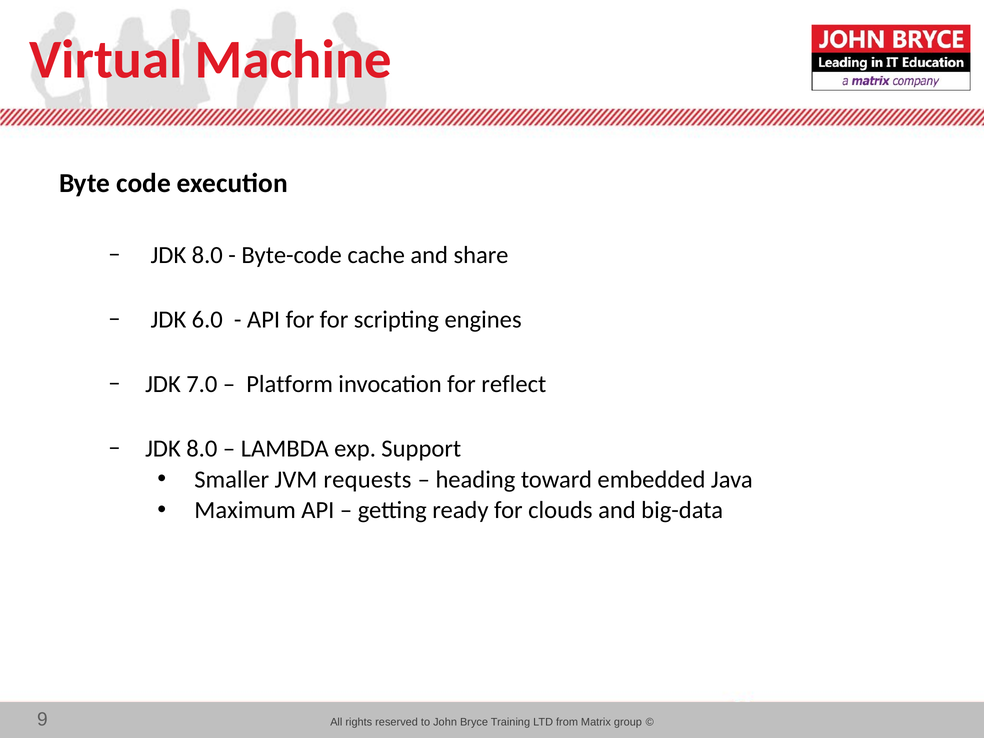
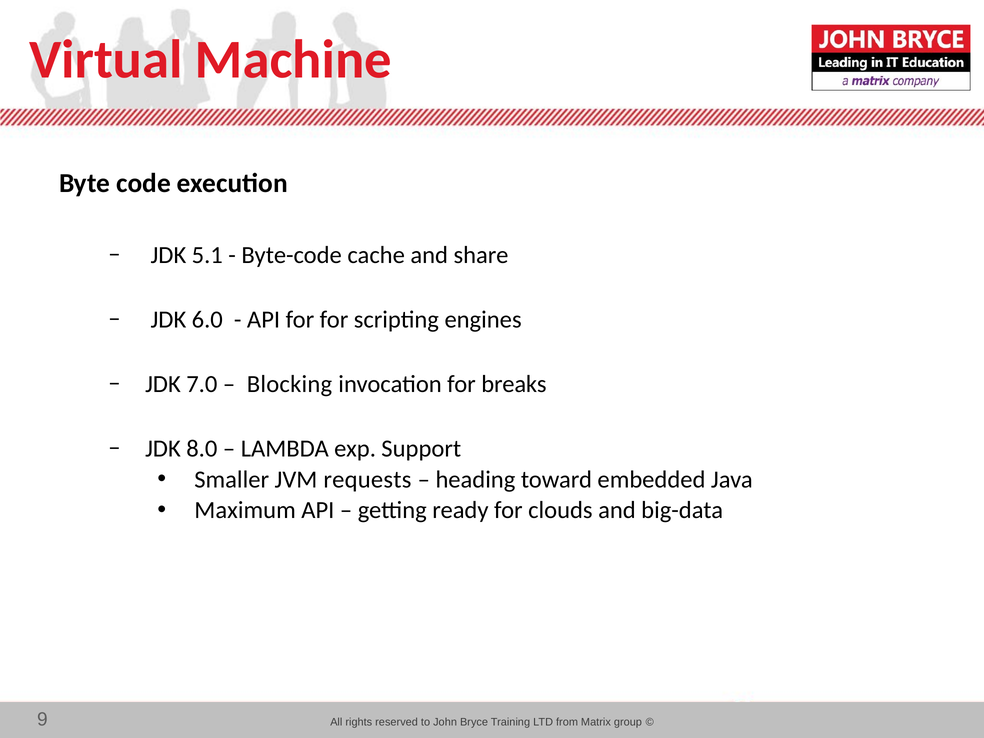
8.0 at (207, 255): 8.0 -> 5.1
Platform: Platform -> Blocking
reflect: reflect -> breaks
